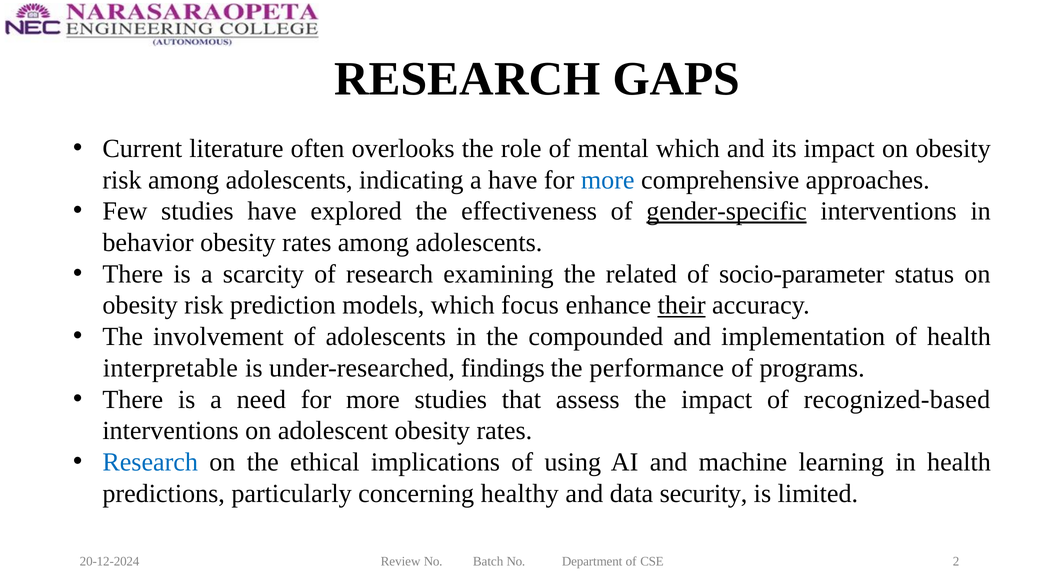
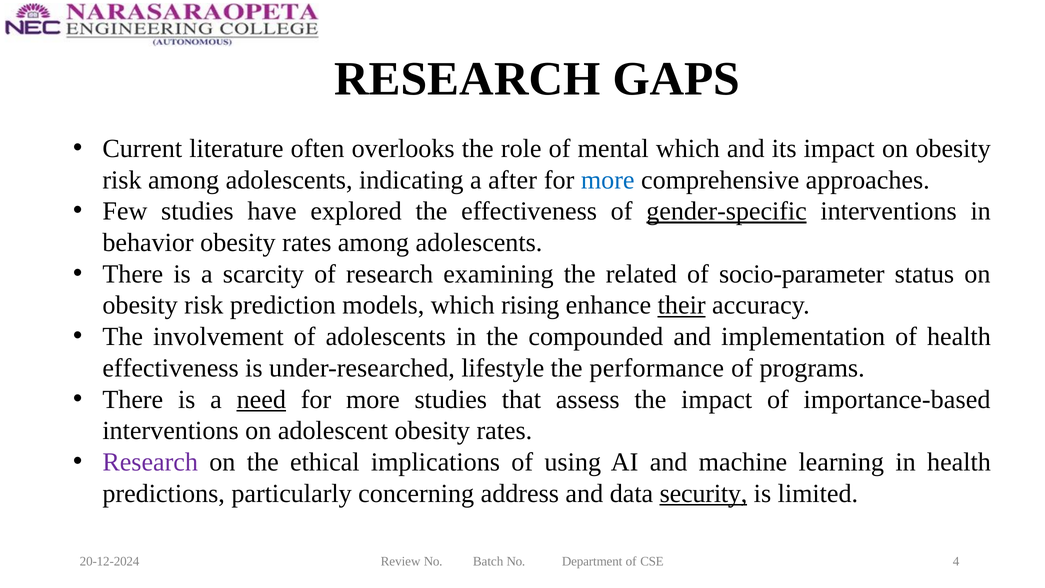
a have: have -> after
focus: focus -> rising
interpretable at (170, 368): interpretable -> effectiveness
findings: findings -> lifestyle
need underline: none -> present
recognized-based: recognized-based -> importance-based
Research at (150, 462) colour: blue -> purple
healthy: healthy -> address
security underline: none -> present
2: 2 -> 4
